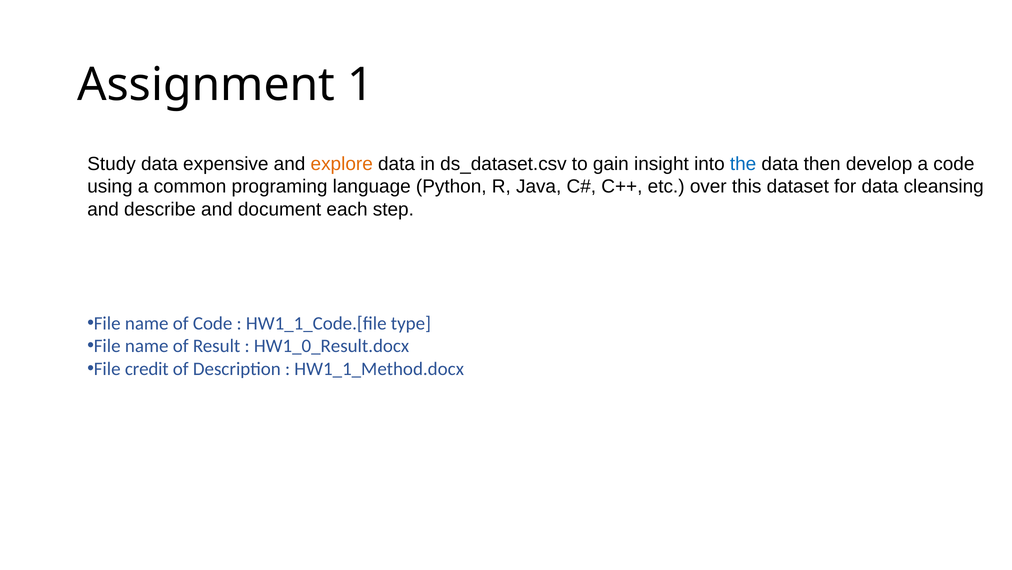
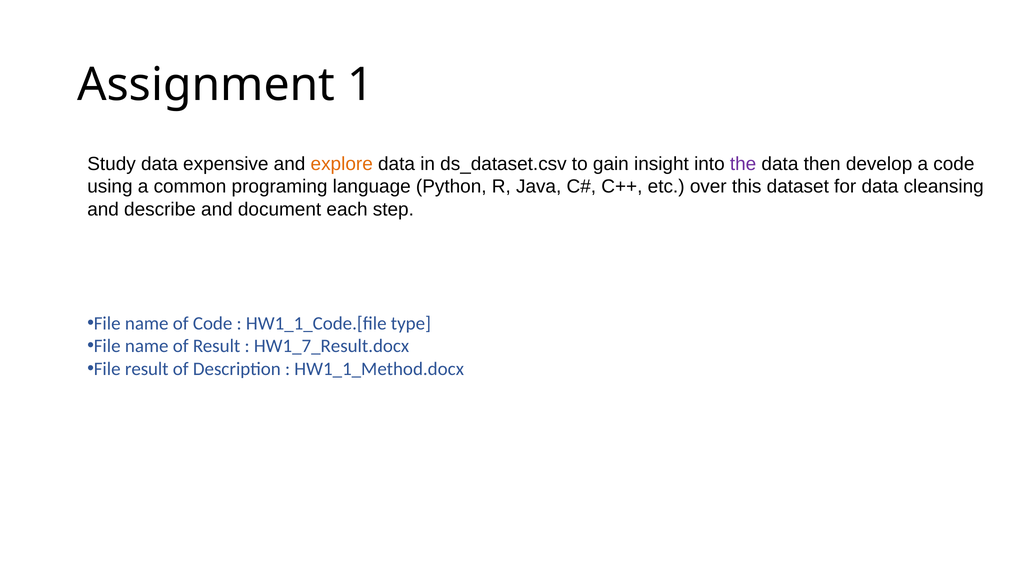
the colour: blue -> purple
HW1_0_Result.docx: HW1_0_Result.docx -> HW1_7_Result.docx
File credit: credit -> result
